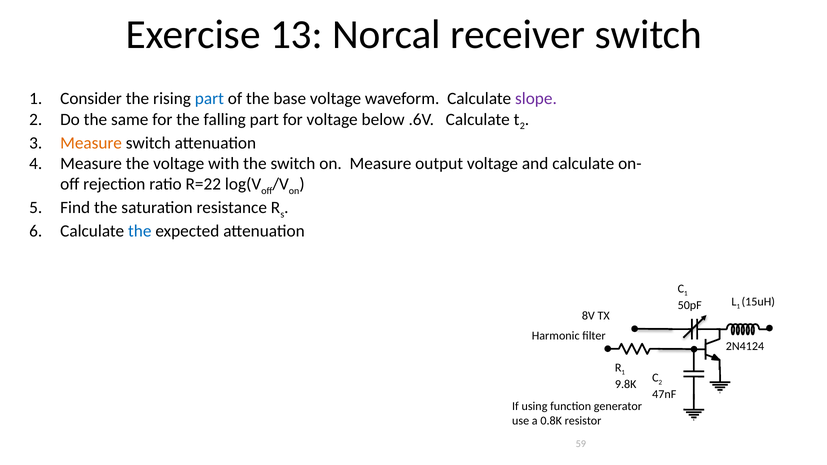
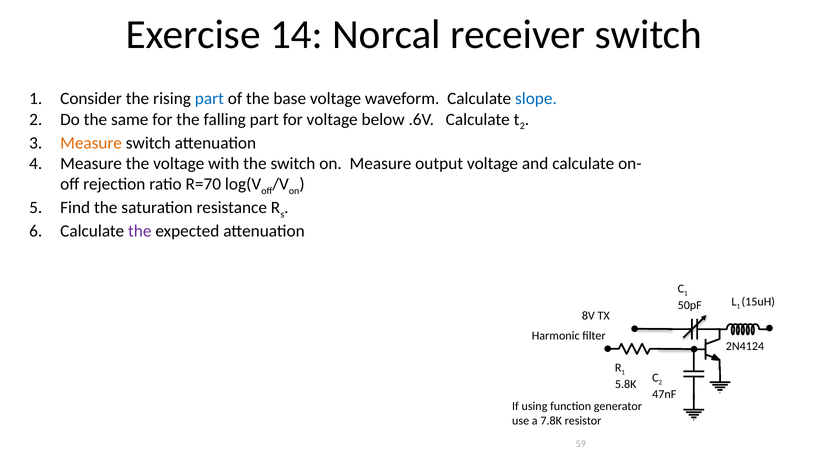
13: 13 -> 14
slope colour: purple -> blue
R=22: R=22 -> R=70
the at (140, 231) colour: blue -> purple
9.8K: 9.8K -> 5.8K
0.8K: 0.8K -> 7.8K
